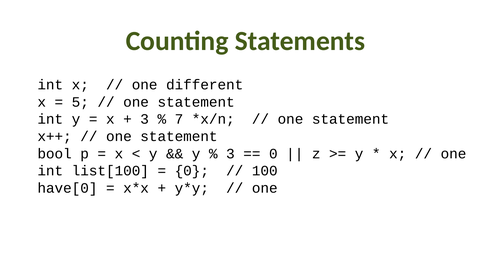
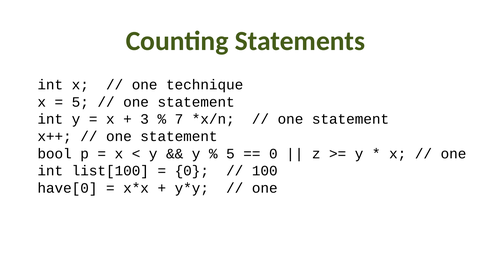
different: different -> technique
3 at (230, 154): 3 -> 5
